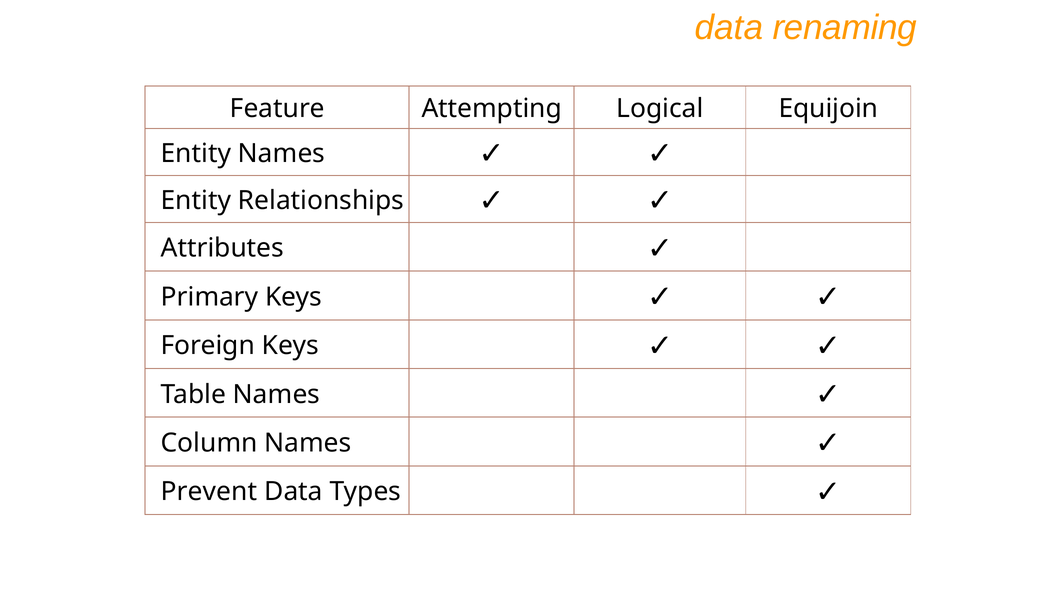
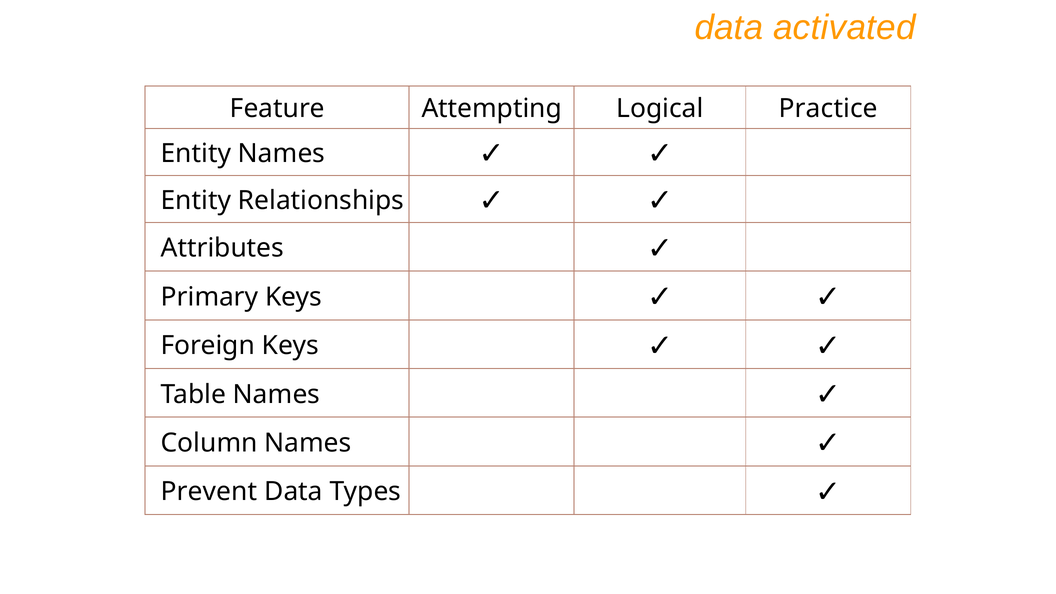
renaming: renaming -> activated
Equijoin: Equijoin -> Practice
